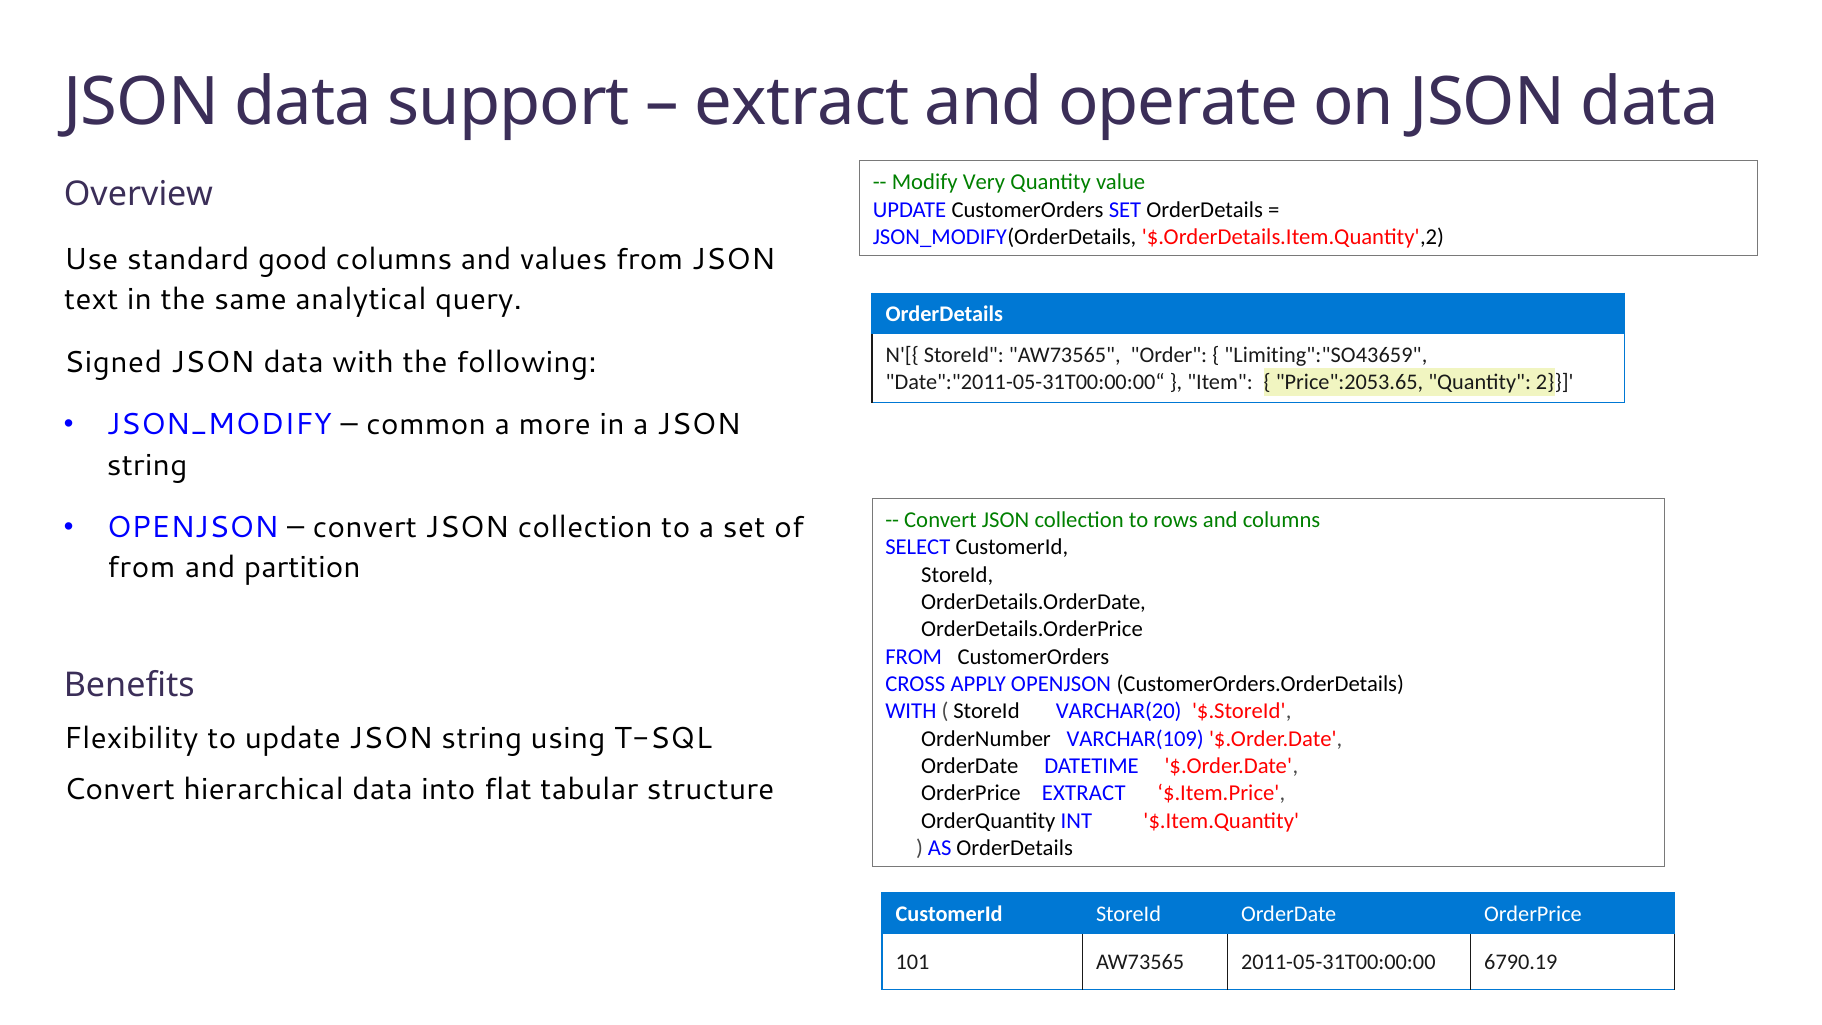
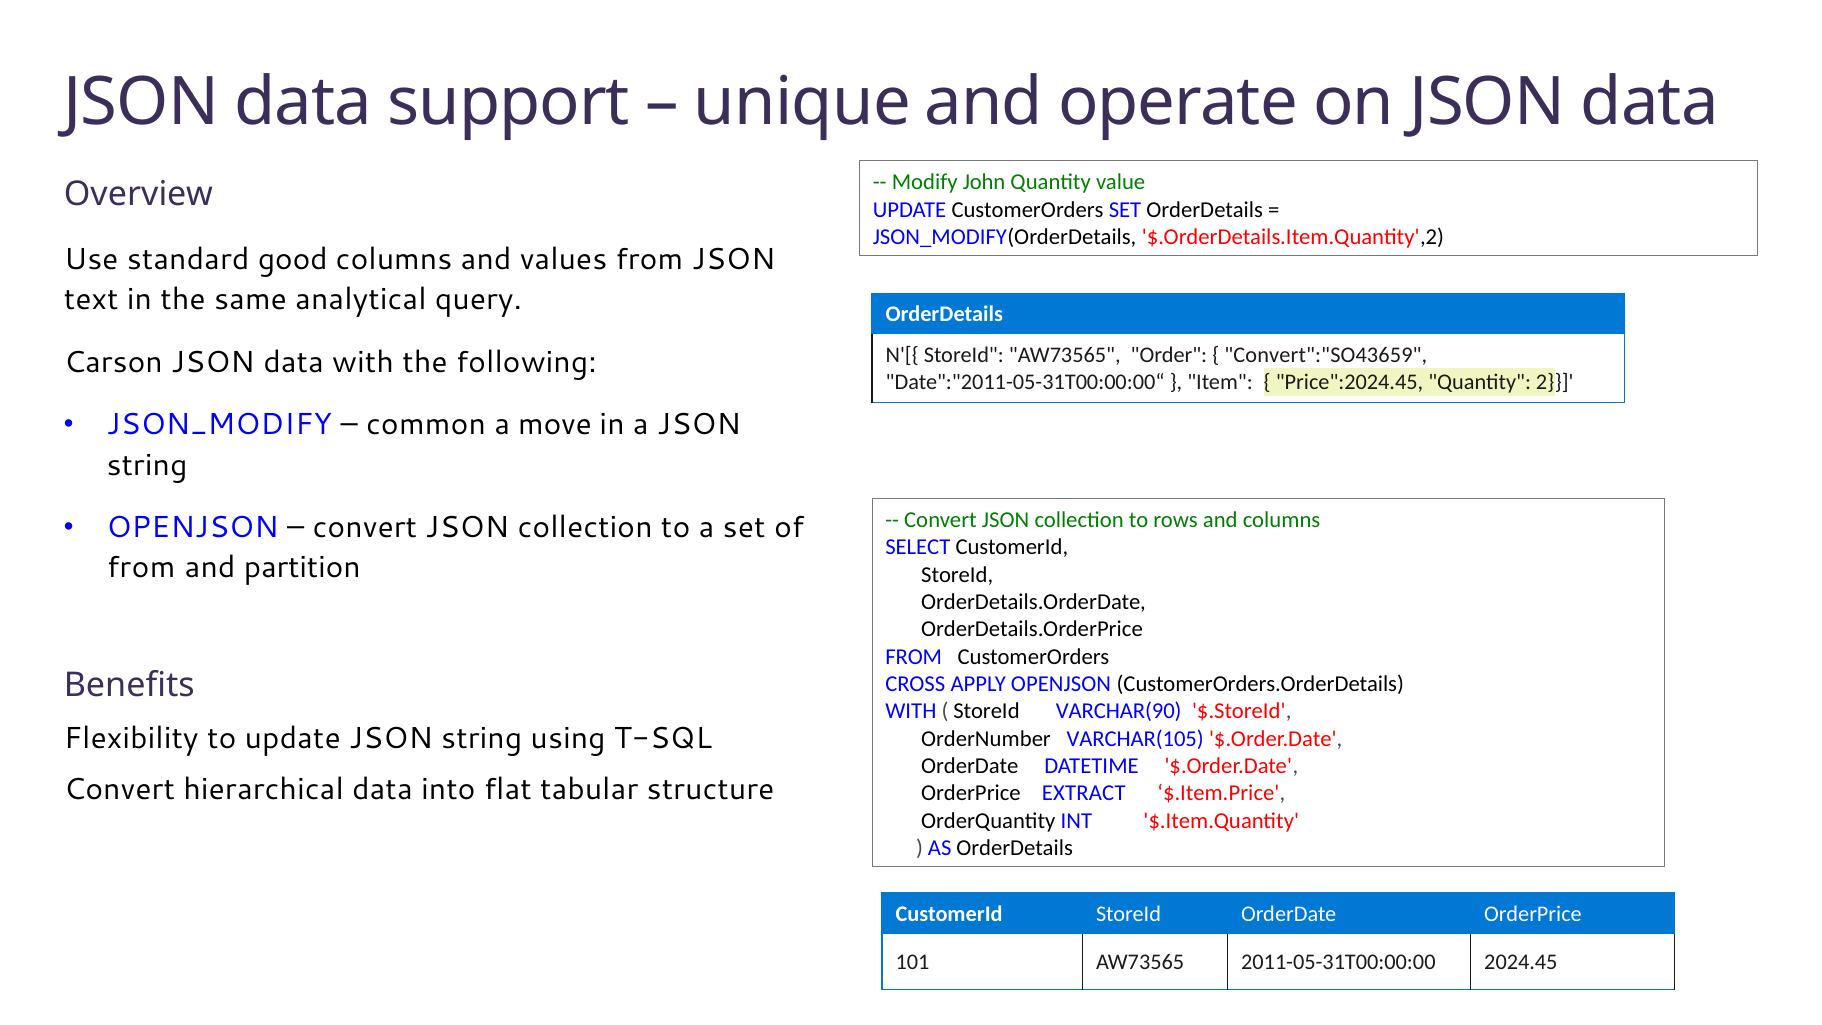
extract at (802, 102): extract -> unique
Very: Very -> John
Limiting":"SO43659: Limiting":"SO43659 -> Convert":"SO43659
Signed: Signed -> Carson
Price":2053.65: Price":2053.65 -> Price":2024.45
more: more -> move
VARCHAR(20: VARCHAR(20 -> VARCHAR(90
VARCHAR(109: VARCHAR(109 -> VARCHAR(105
6790.19: 6790.19 -> 2024.45
